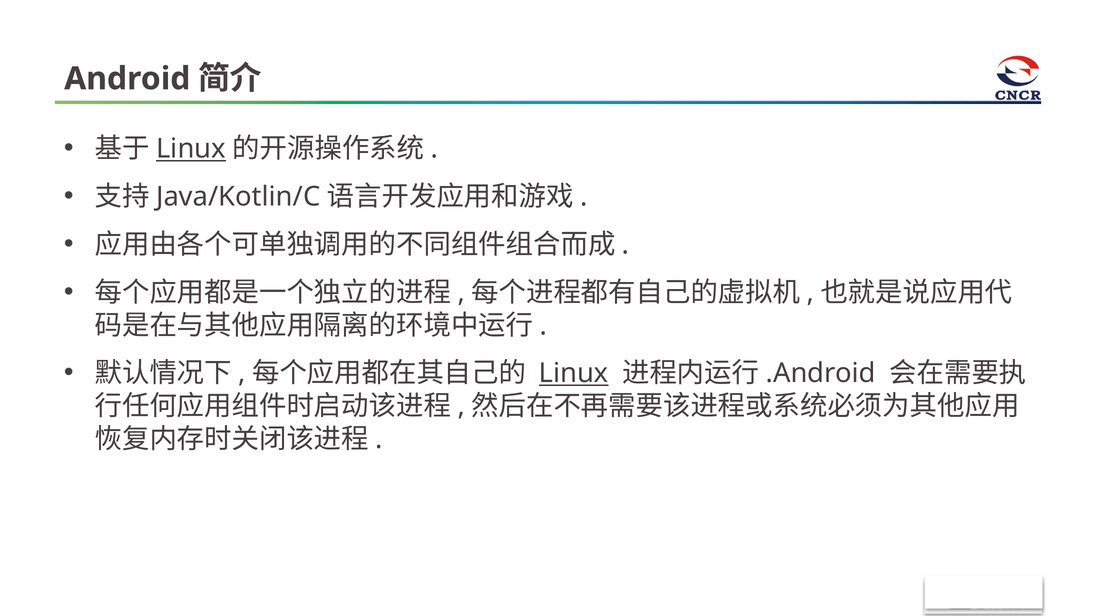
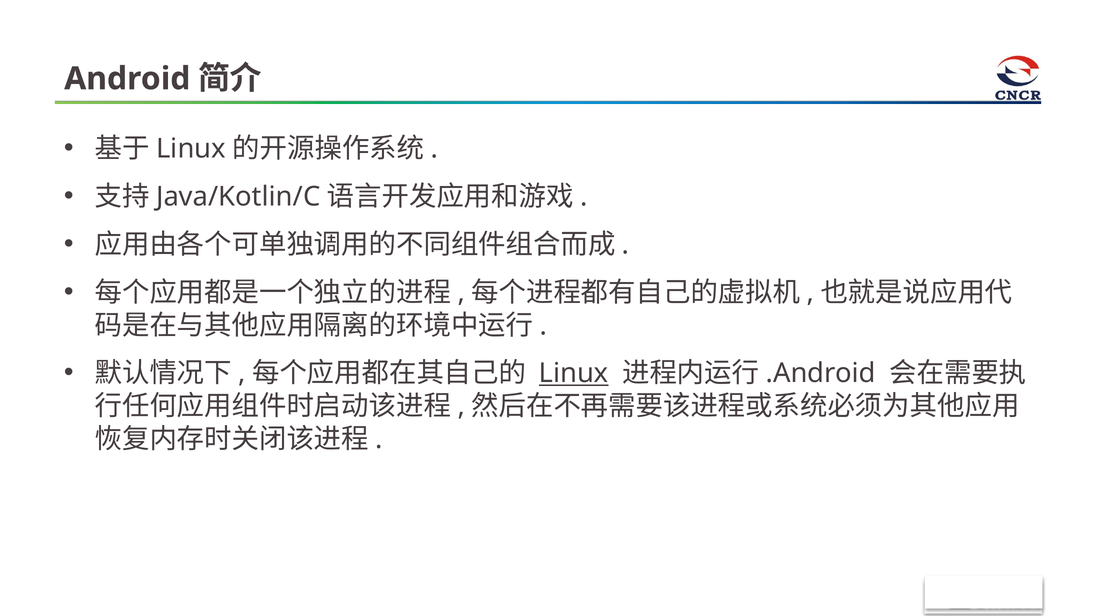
Linux at (191, 149) underline: present -> none
